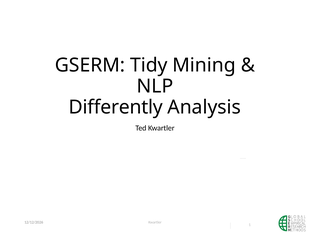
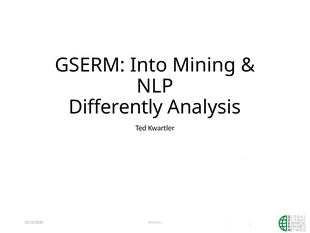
Tidy: Tidy -> Into
